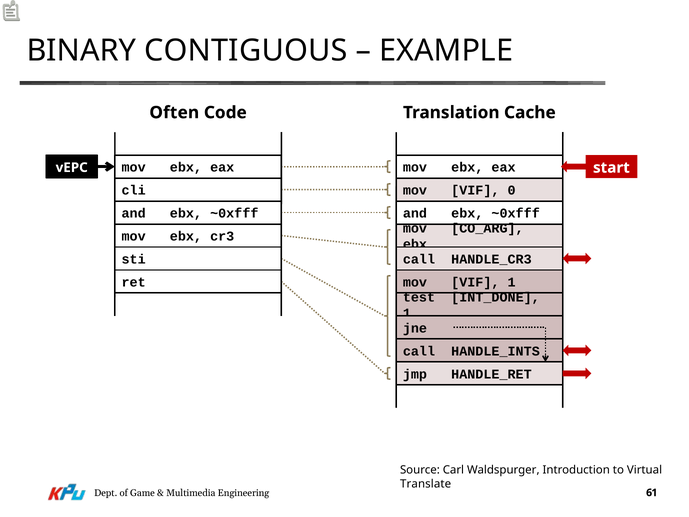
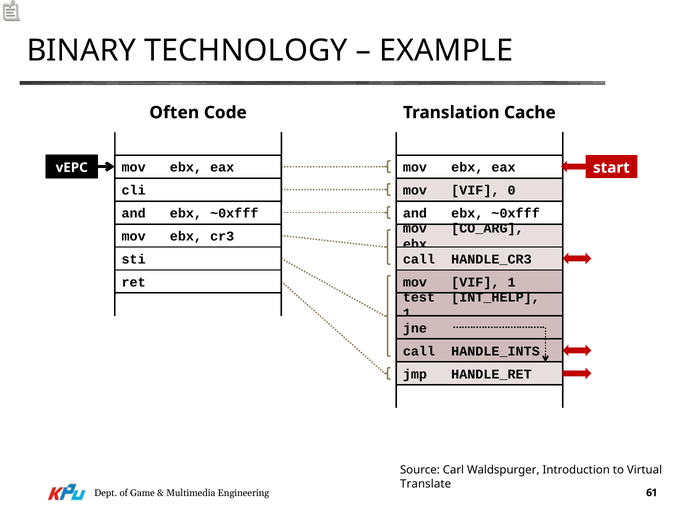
CONTIGUOUS: CONTIGUOUS -> TECHNOLOGY
INT_DONE: INT_DONE -> INT_HELP
